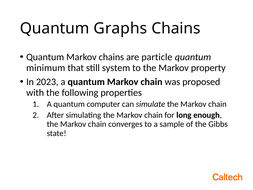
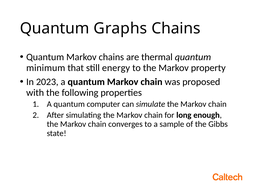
particle: particle -> thermal
system: system -> energy
